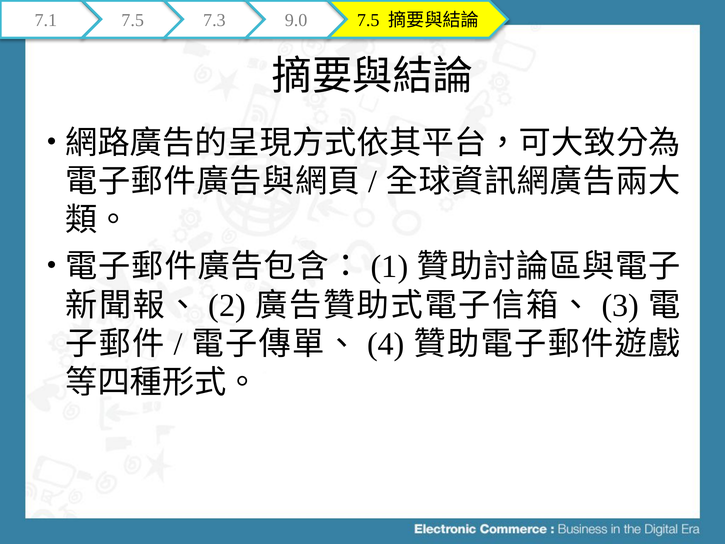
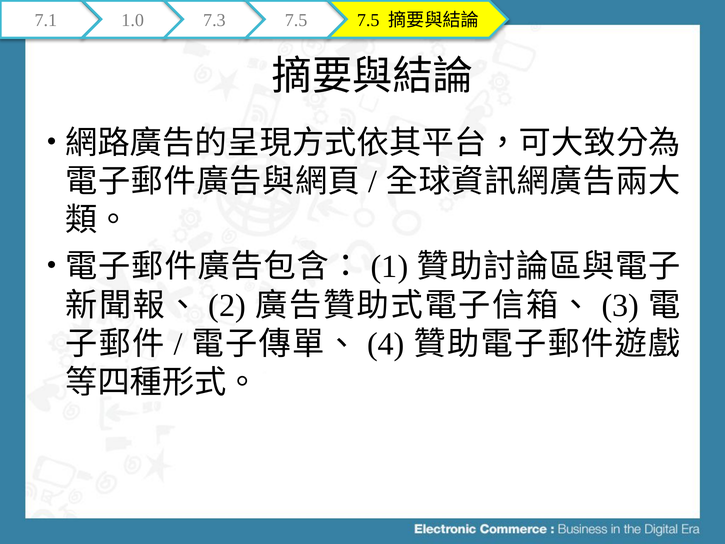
7.1 7.5: 7.5 -> 1.0
7.3 9.0: 9.0 -> 7.5
